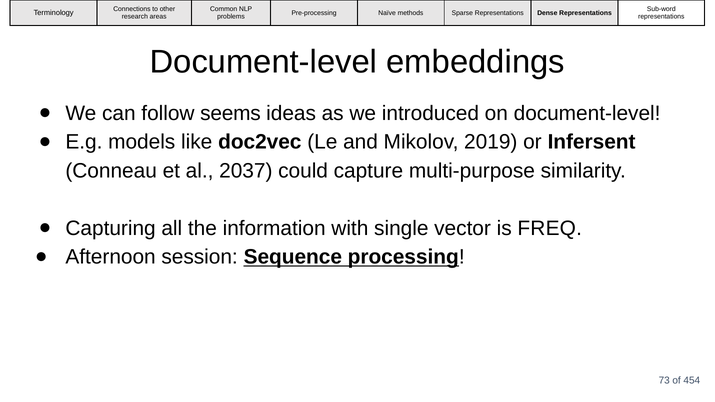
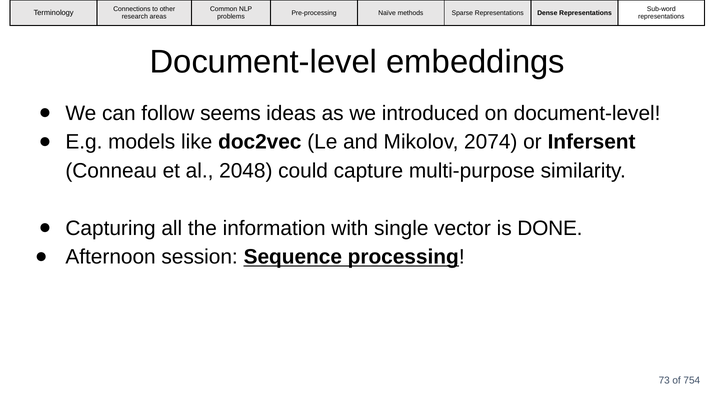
2019: 2019 -> 2074
2037: 2037 -> 2048
FREQ: FREQ -> DONE
454: 454 -> 754
